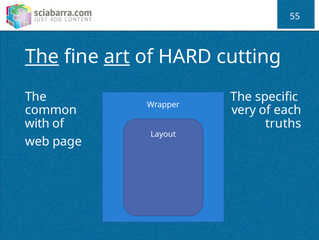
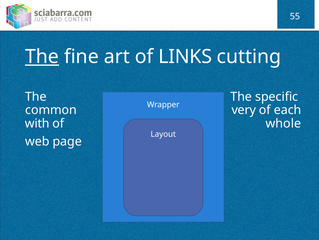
art underline: present -> none
HARD: HARD -> LINKS
truths: truths -> whole
